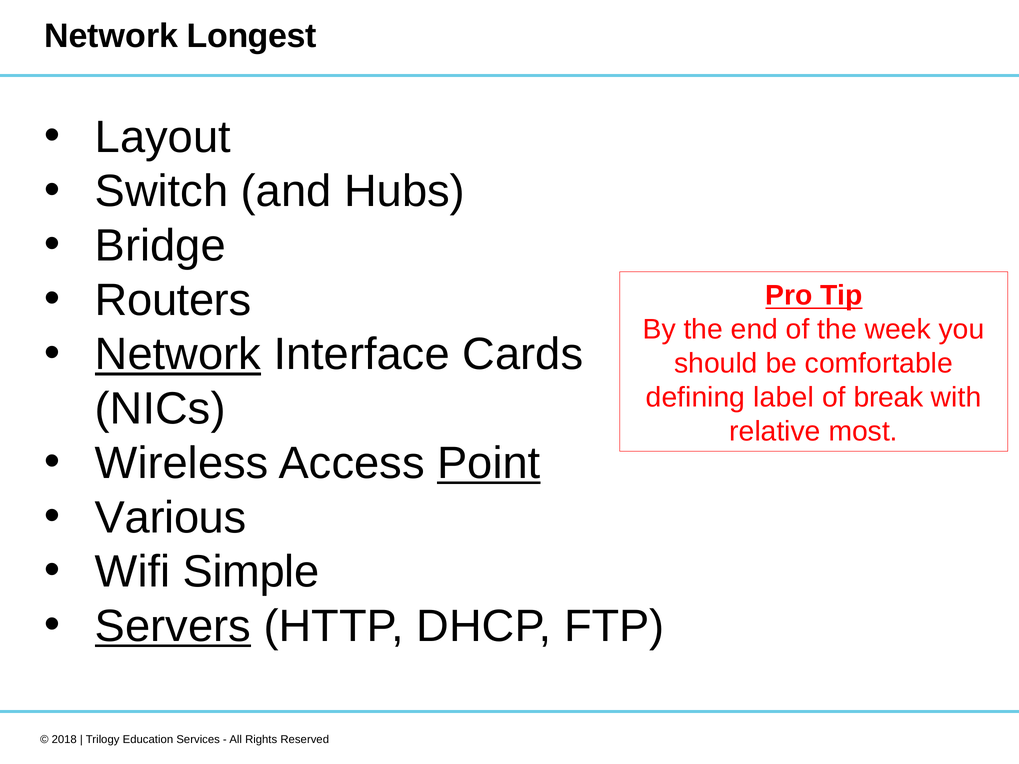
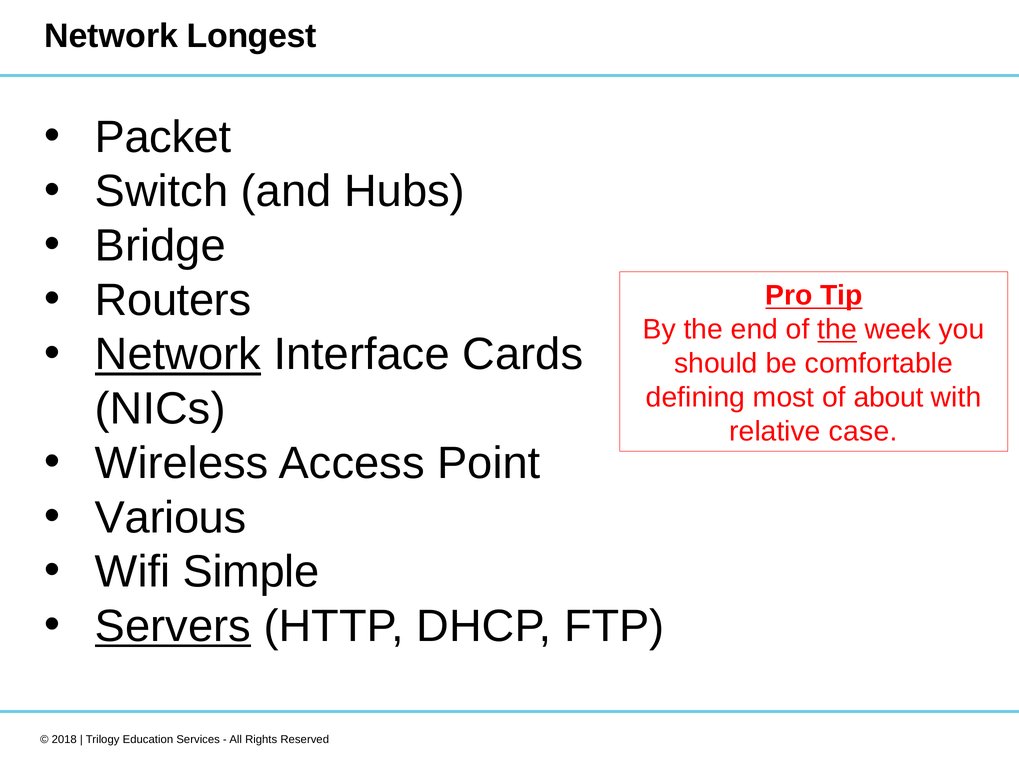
Layout: Layout -> Packet
the at (837, 330) underline: none -> present
label: label -> most
break: break -> about
most: most -> case
Point underline: present -> none
